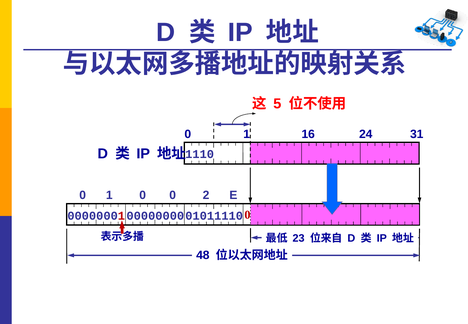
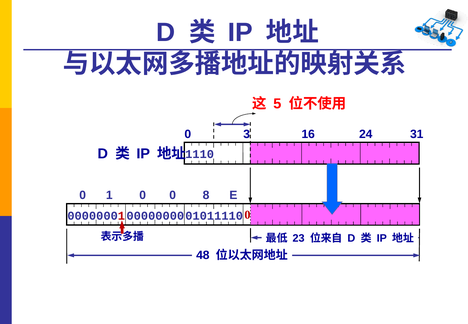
1 at (247, 134): 1 -> 3
2: 2 -> 8
